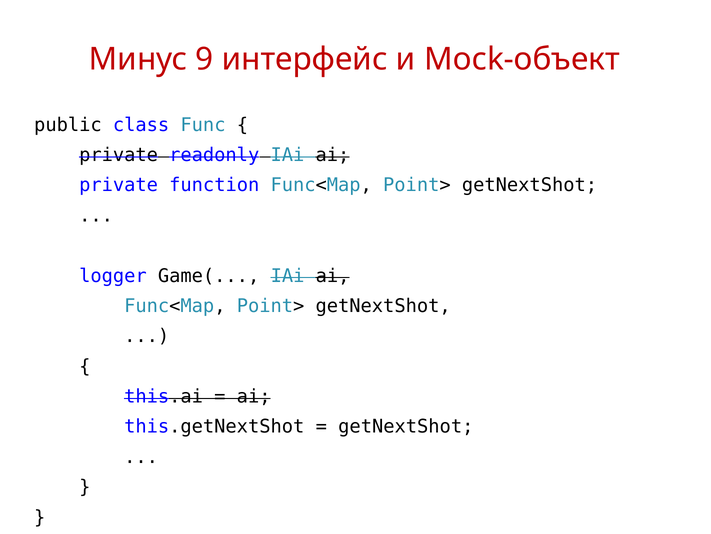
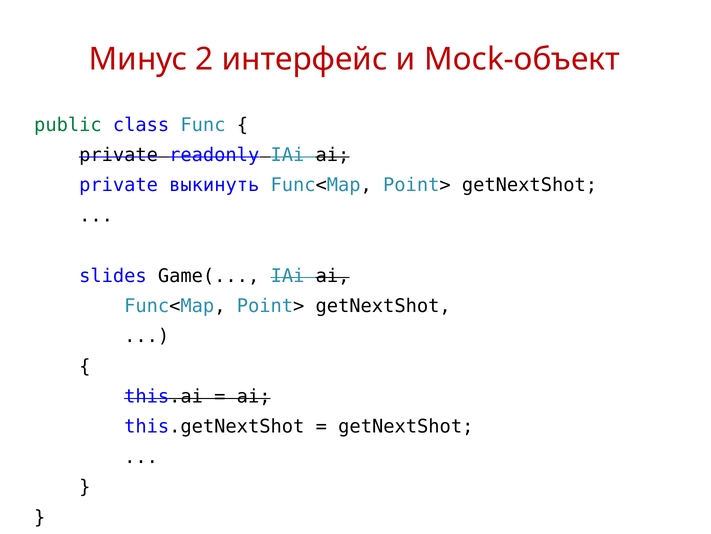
9: 9 -> 2
public colour: black -> green
function: function -> выкинуть
logger: logger -> slides
